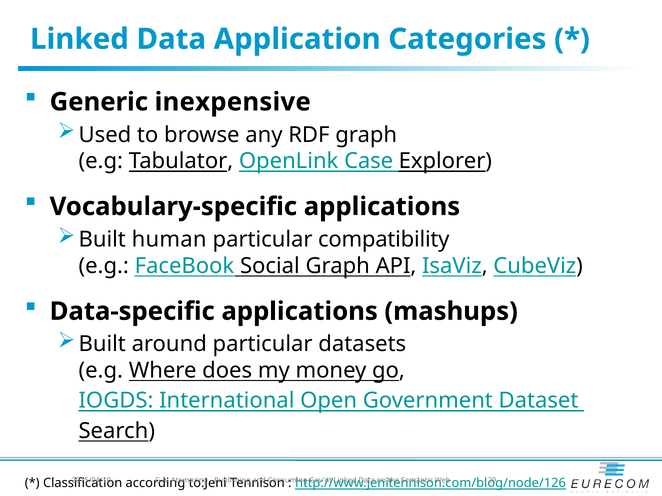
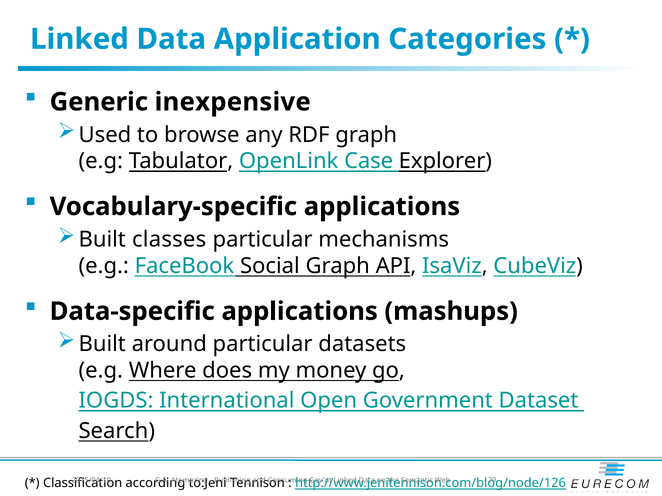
human: human -> classes
compatibility: compatibility -> mechanisms
